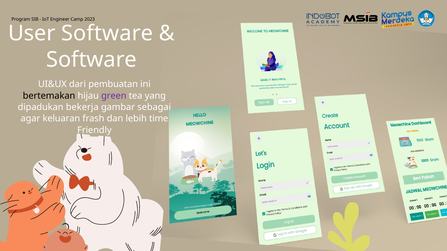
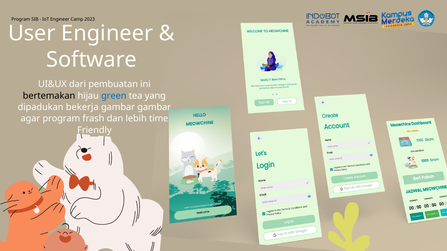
User Software: Software -> Engineer
green colour: purple -> blue
gambar sebagai: sebagai -> gambar
agar keluaran: keluaran -> program
